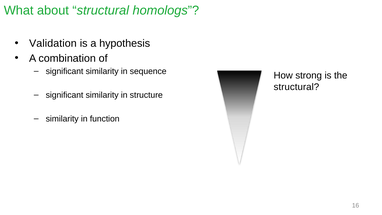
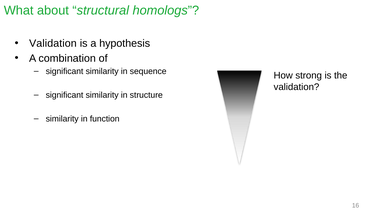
structural at (296, 87): structural -> validation
